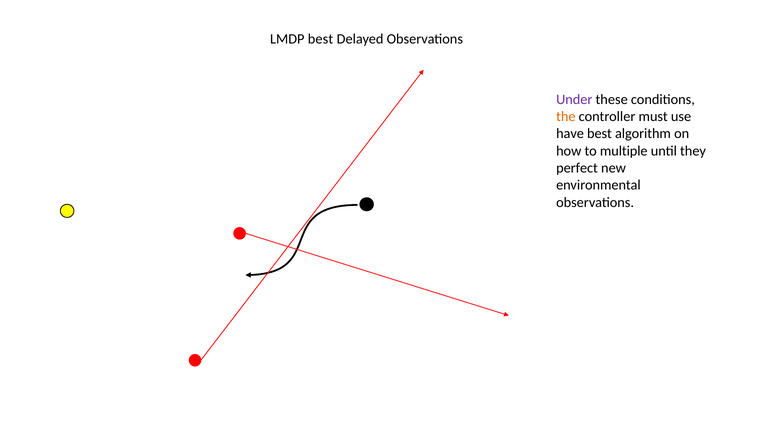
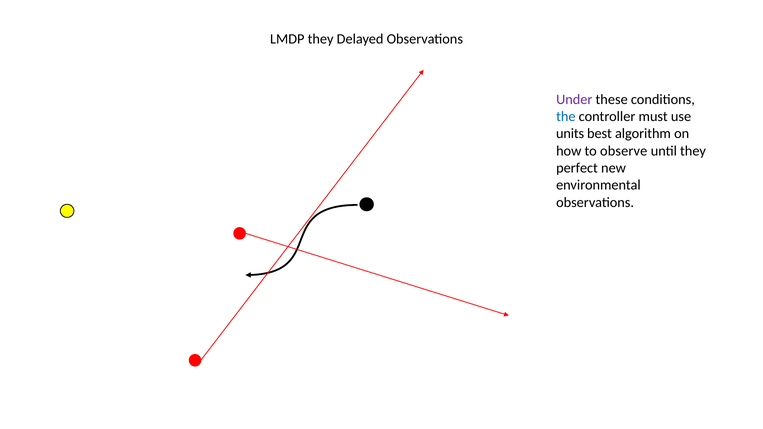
LMDP best: best -> they
the colour: orange -> blue
have: have -> units
multiple: multiple -> observe
